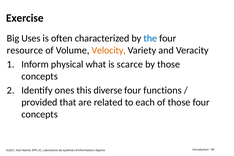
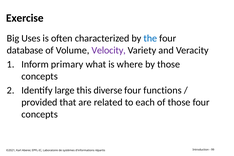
resource: resource -> database
Velocity colour: orange -> purple
physical: physical -> primary
scarce: scarce -> where
ones: ones -> large
